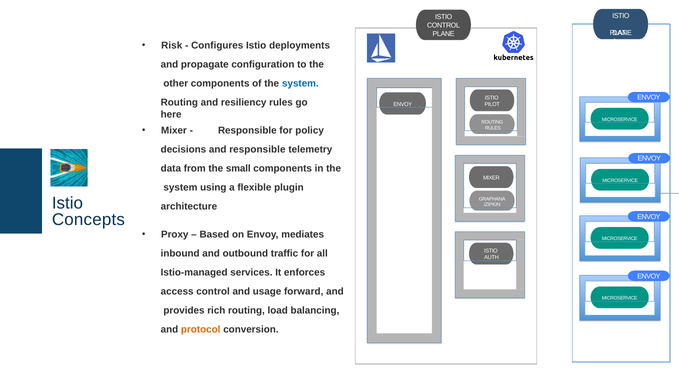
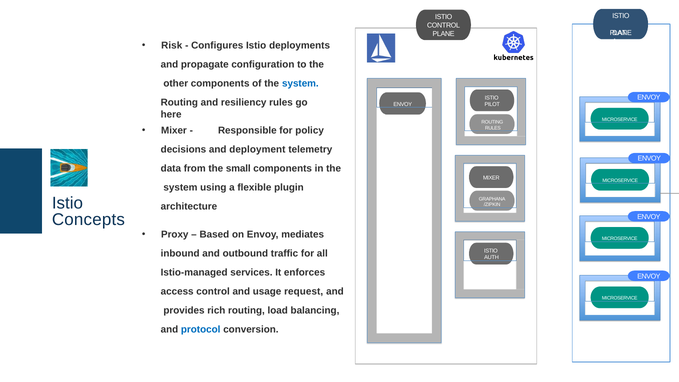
and responsible: responsible -> deployment
forward: forward -> request
protocol colour: orange -> blue
